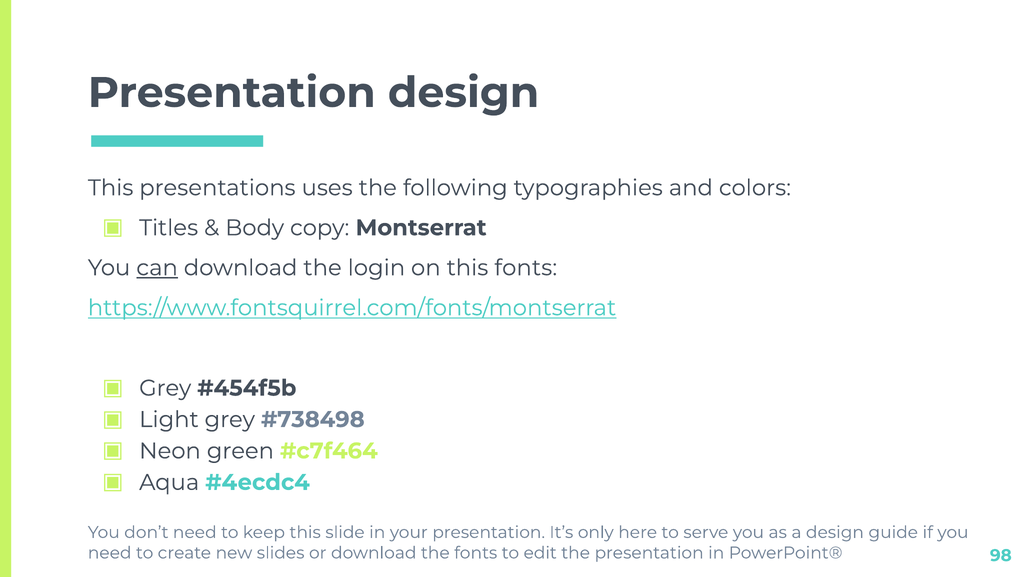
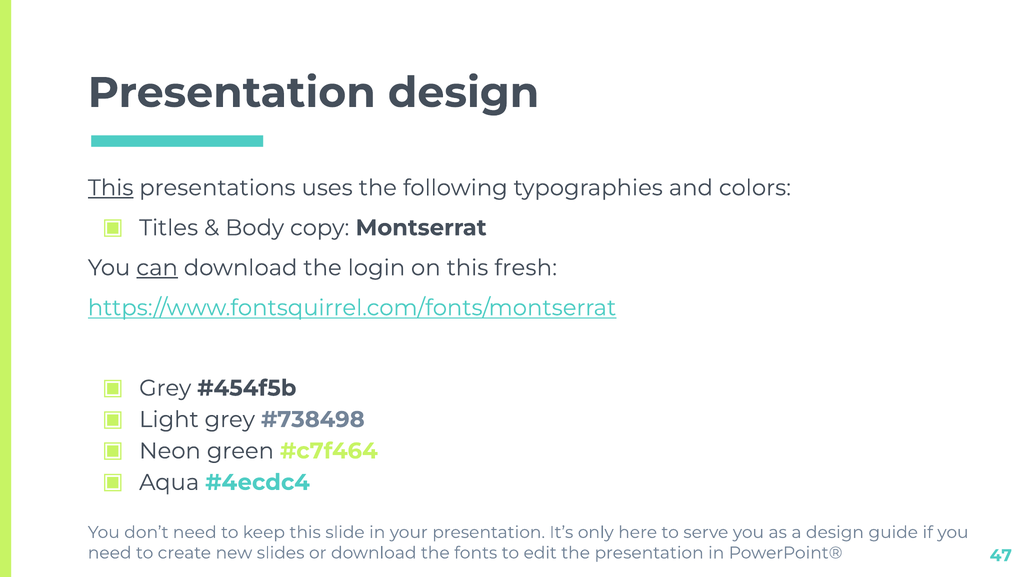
This at (111, 188) underline: none -> present
this fonts: fonts -> fresh
98: 98 -> 47
